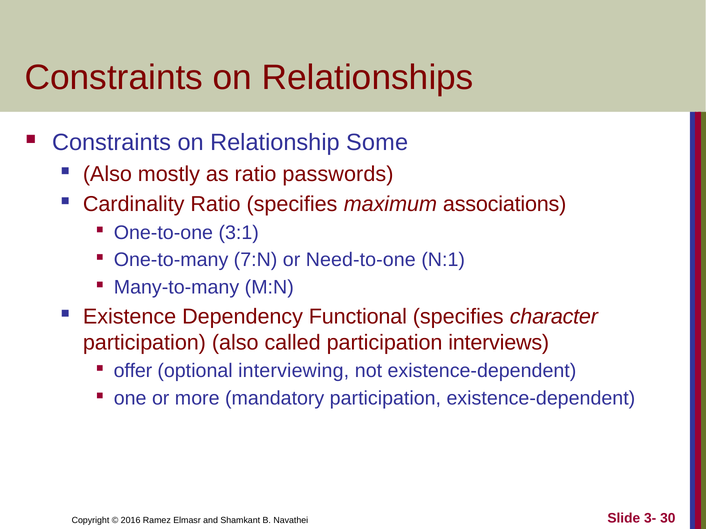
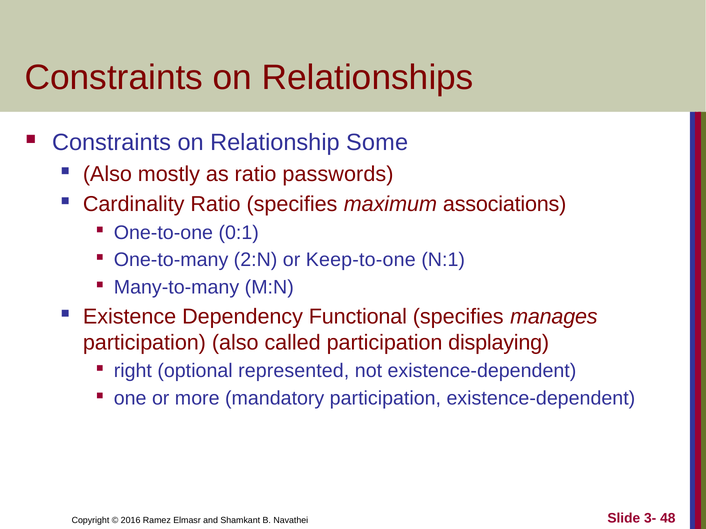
3:1: 3:1 -> 0:1
7:N: 7:N -> 2:N
Need-to-one: Need-to-one -> Keep-to-one
character: character -> manages
interviews: interviews -> displaying
offer: offer -> right
interviewing: interviewing -> represented
30: 30 -> 48
